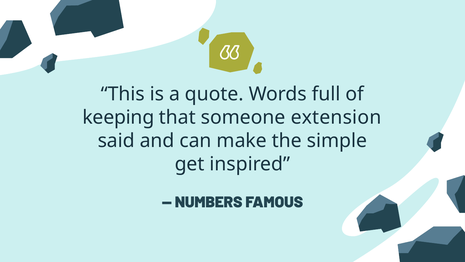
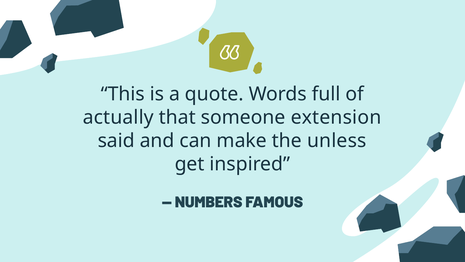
keeping: keeping -> actually
simple: simple -> unless
